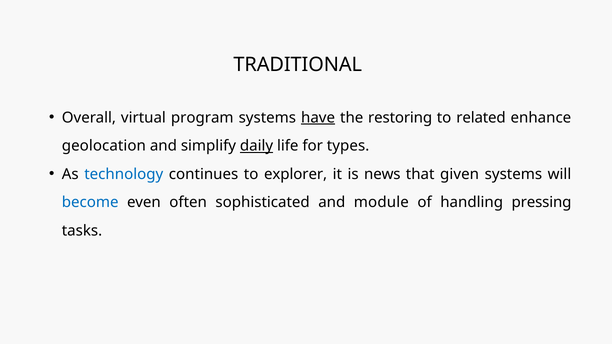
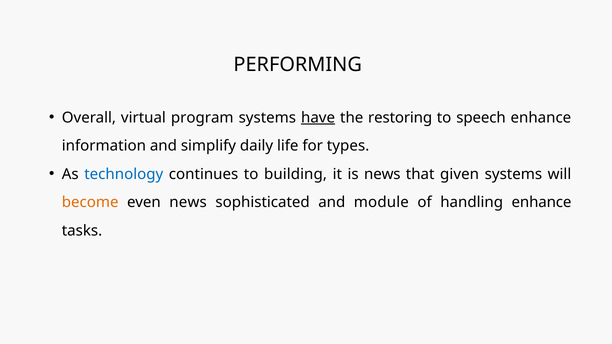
TRADITIONAL: TRADITIONAL -> PERFORMING
related: related -> speech
geolocation: geolocation -> information
daily underline: present -> none
explorer: explorer -> building
become colour: blue -> orange
even often: often -> news
handling pressing: pressing -> enhance
